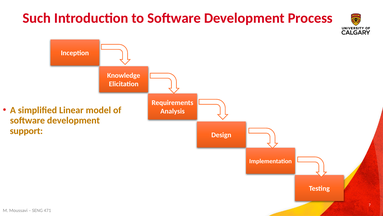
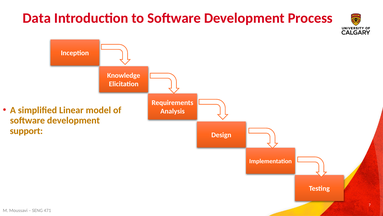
Such: Such -> Data
